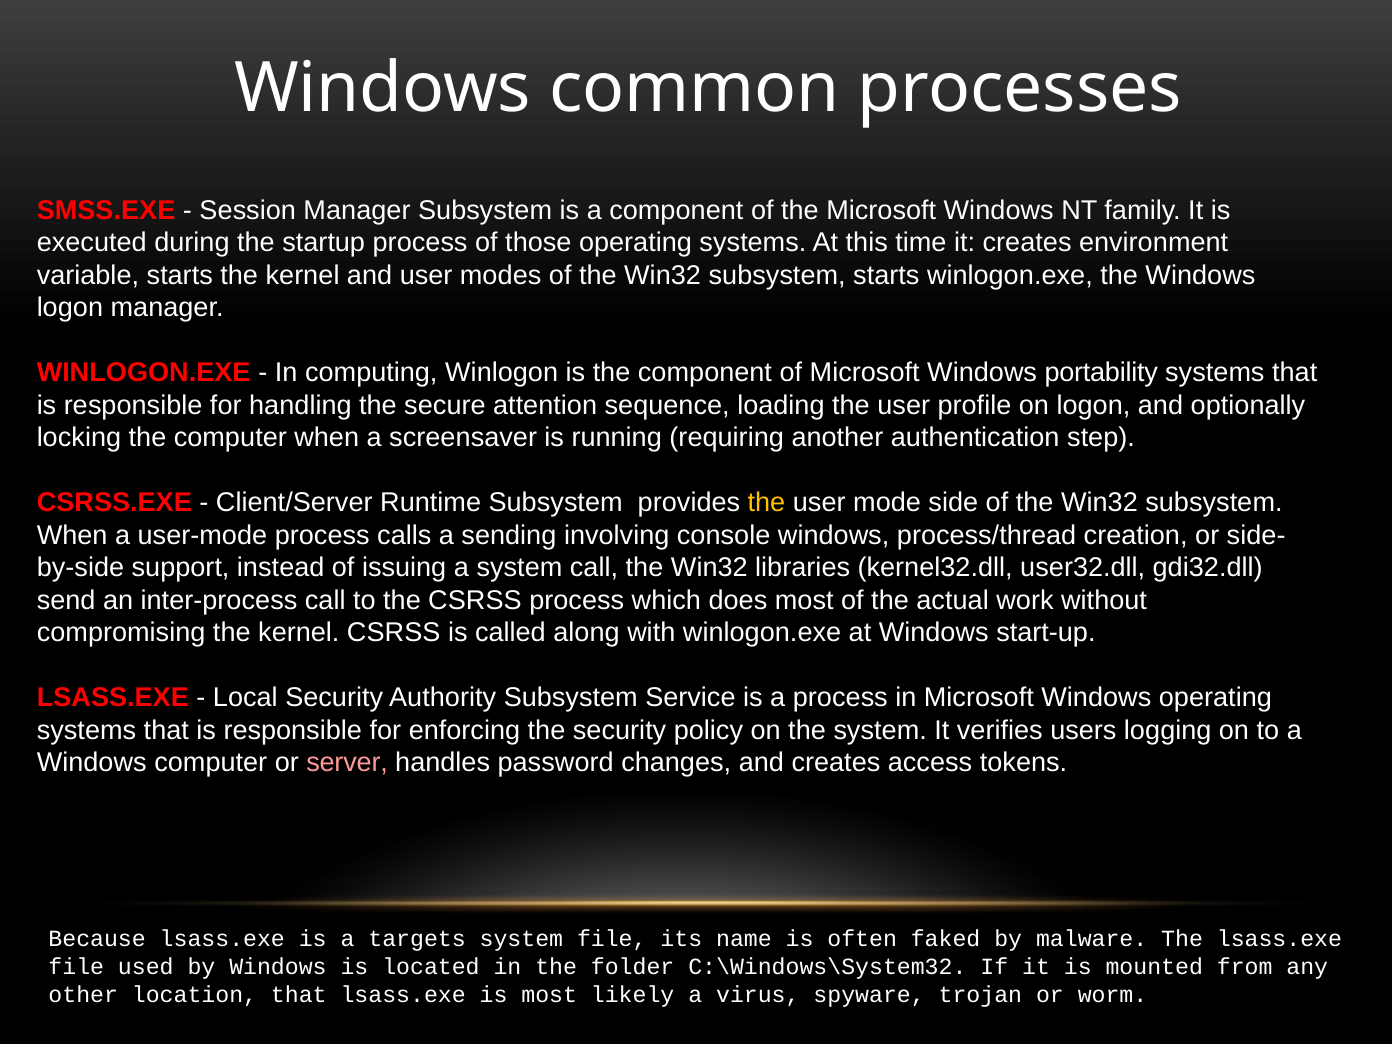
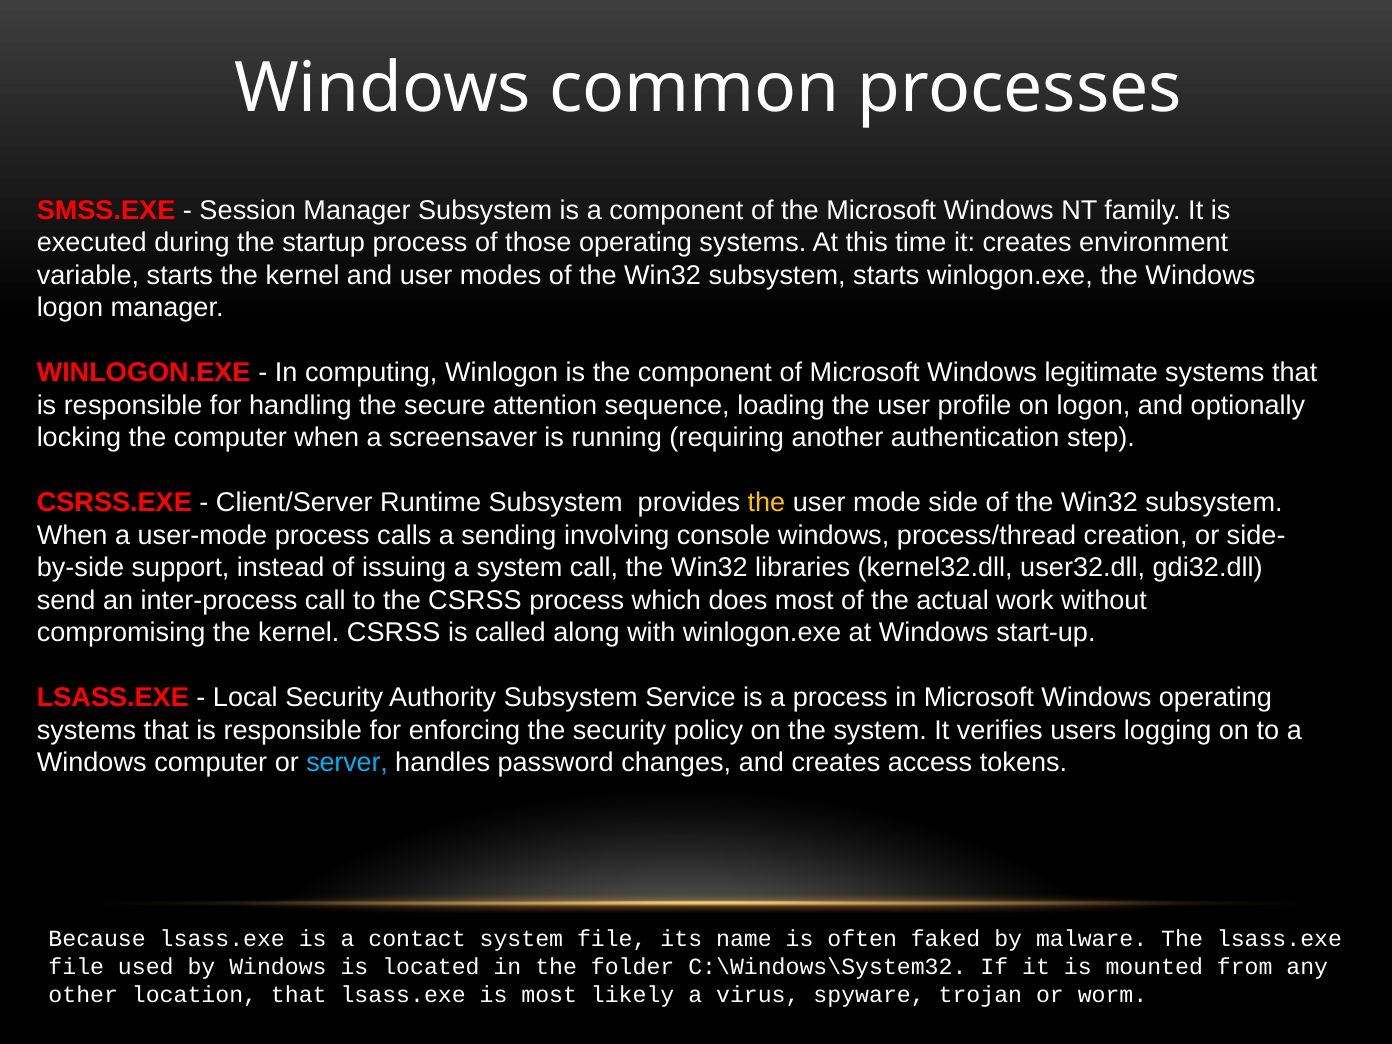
portability: portability -> legitimate
server colour: pink -> light blue
targets: targets -> contact
